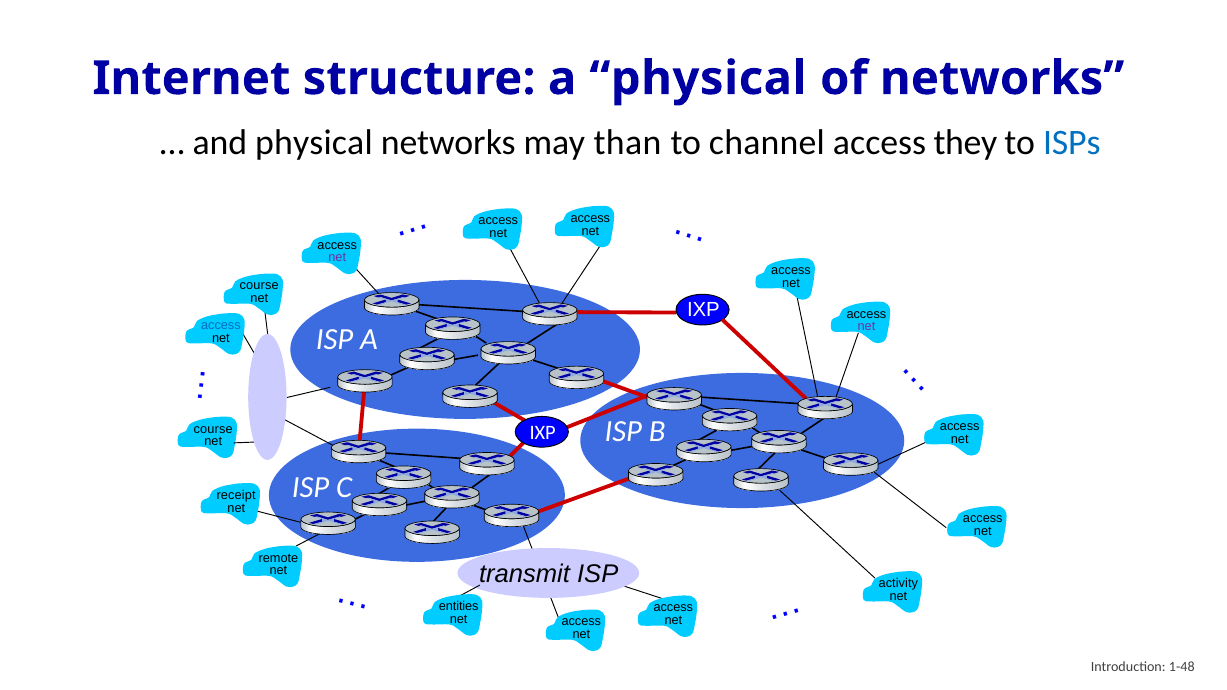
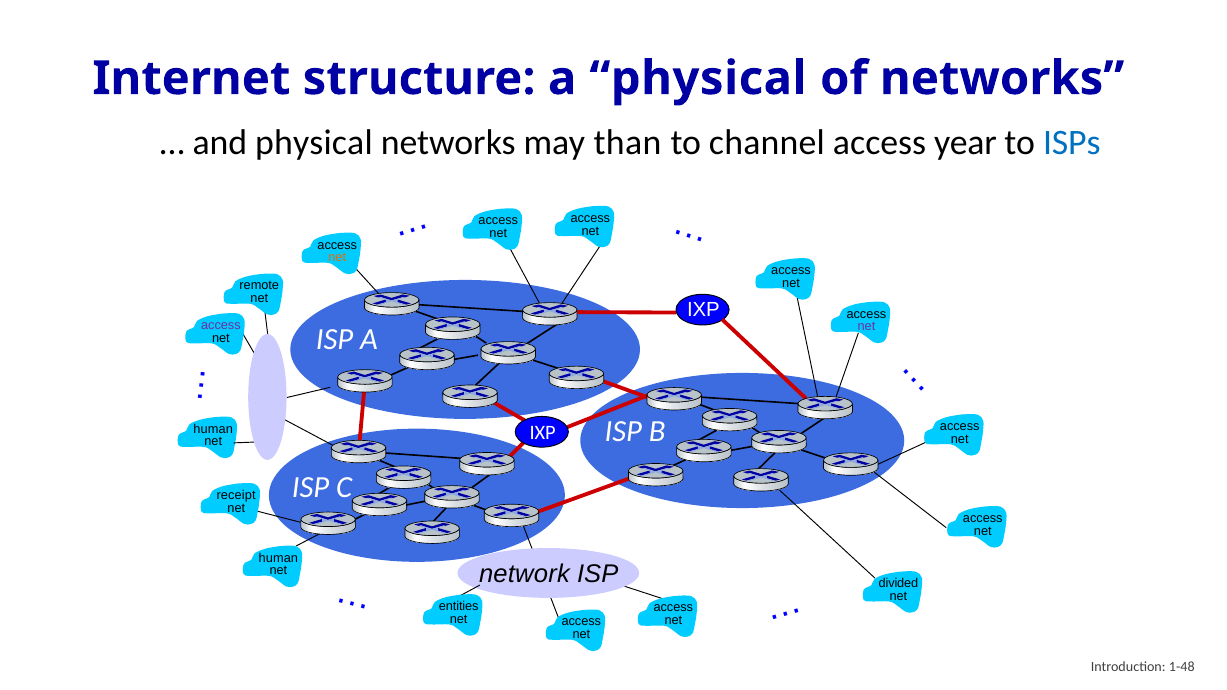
they: they -> year
net at (337, 258) colour: purple -> orange
course at (259, 286): course -> remote
access at (221, 325) colour: blue -> purple
course at (213, 429): course -> human
remote at (278, 558): remote -> human
transmit: transmit -> network
activity: activity -> divided
